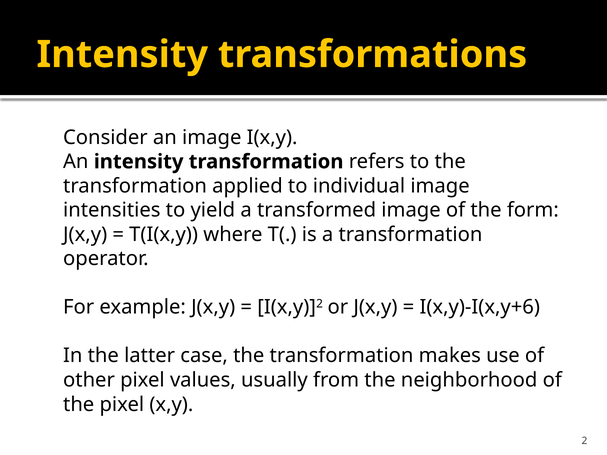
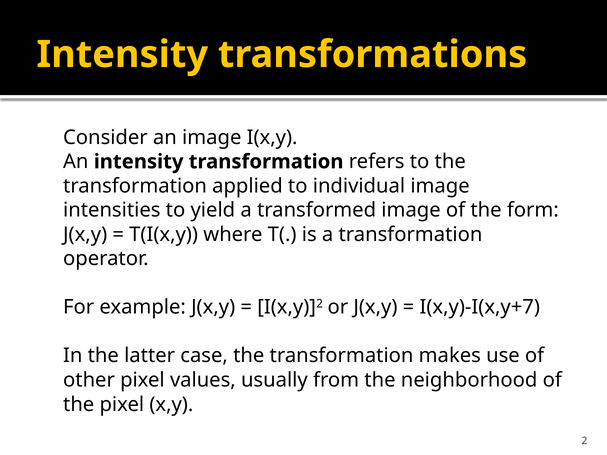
I(x,y)-I(x,y+6: I(x,y)-I(x,y+6 -> I(x,y)-I(x,y+7
